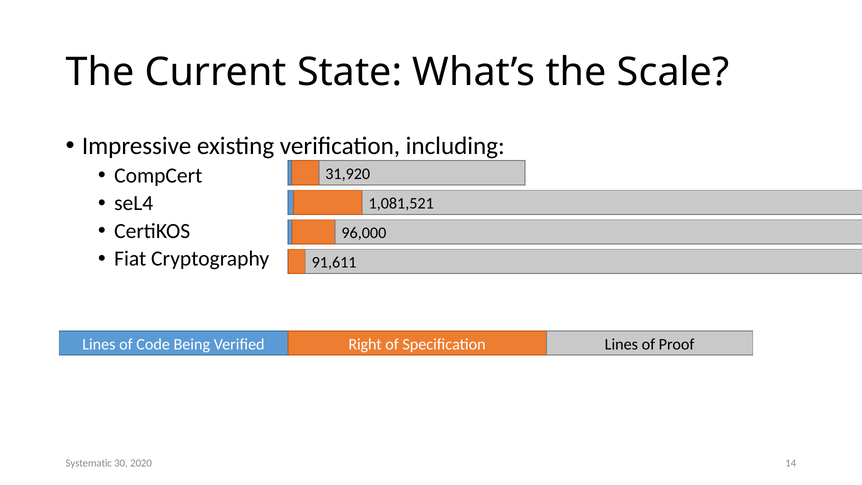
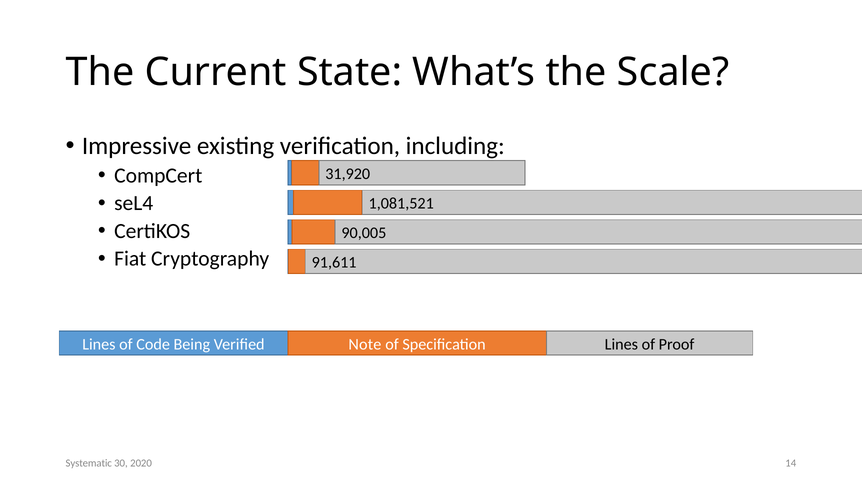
96,000: 96,000 -> 90,005
Right: Right -> Note
